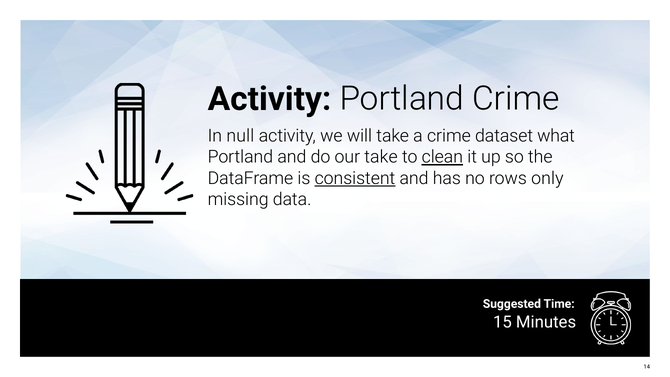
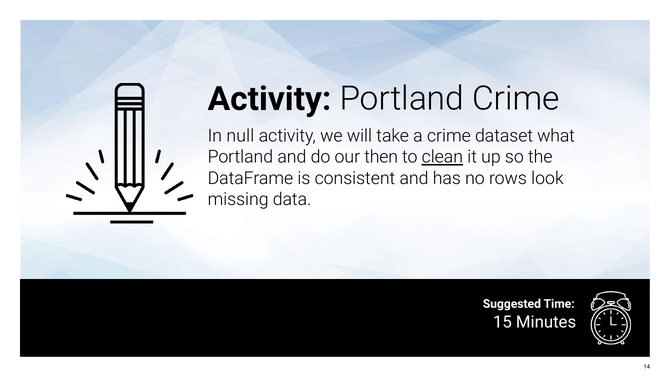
our take: take -> then
consistent underline: present -> none
only: only -> look
